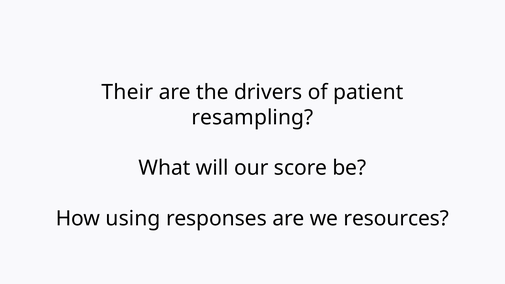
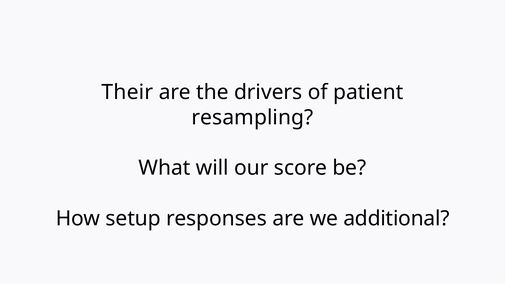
using: using -> setup
resources: resources -> additional
